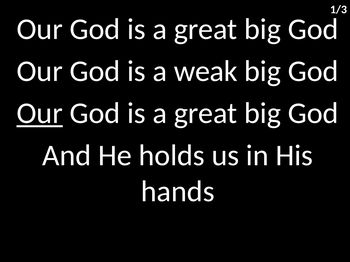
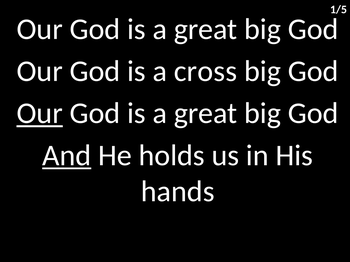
1/3: 1/3 -> 1/5
weak: weak -> cross
And underline: none -> present
